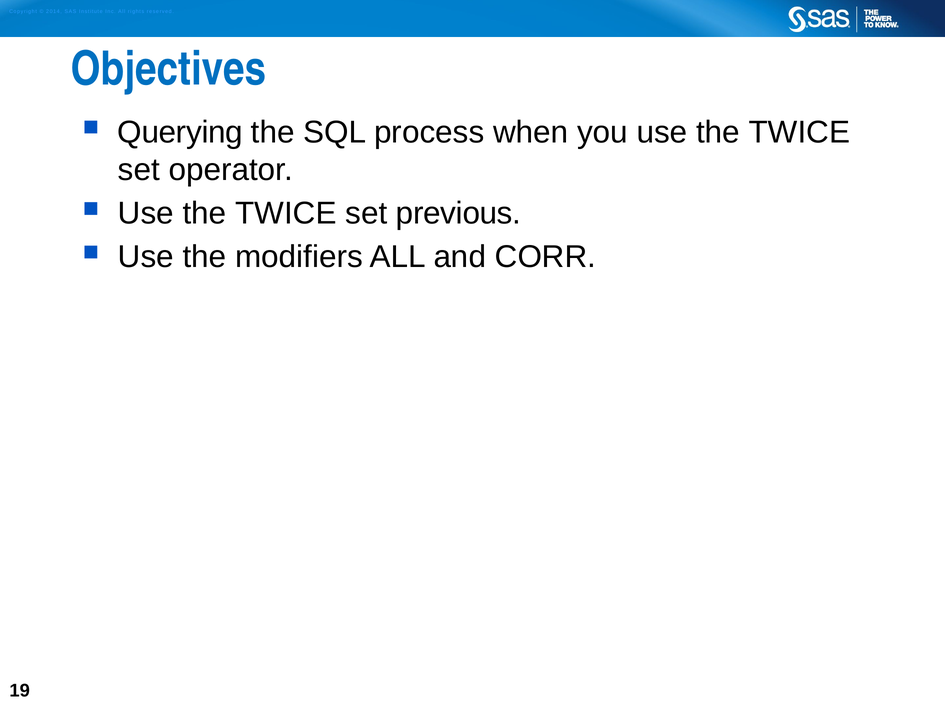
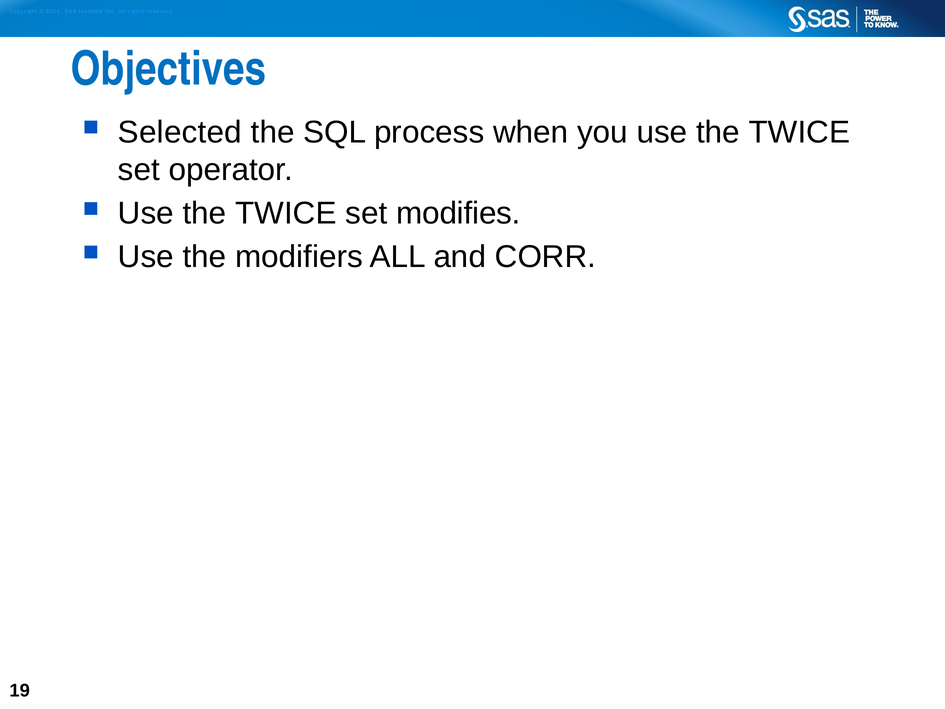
Querying: Querying -> Selected
previous: previous -> modifies
